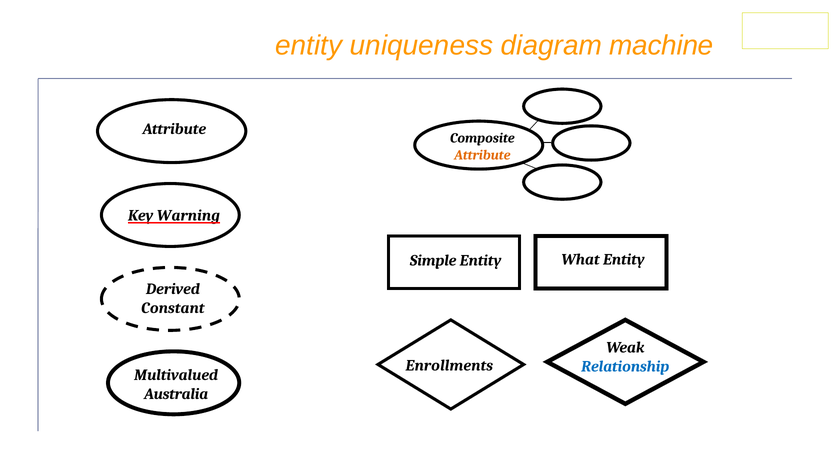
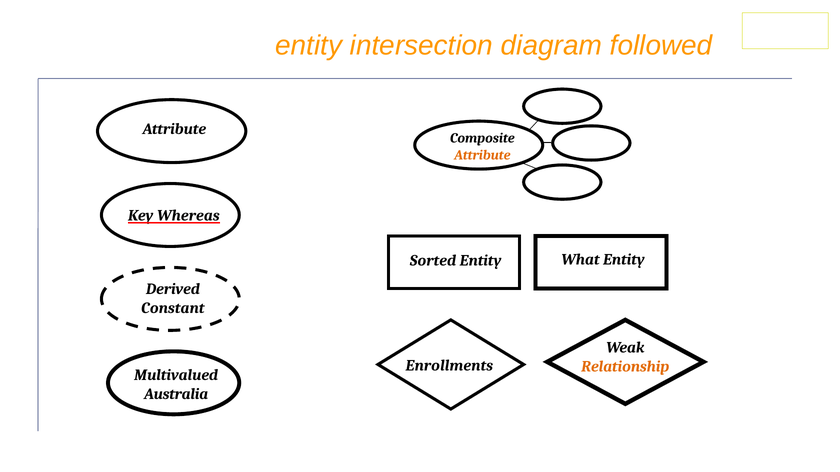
uniqueness: uniqueness -> intersection
machine: machine -> followed
Warning: Warning -> Whereas
Simple: Simple -> Sorted
Relationship colour: blue -> orange
